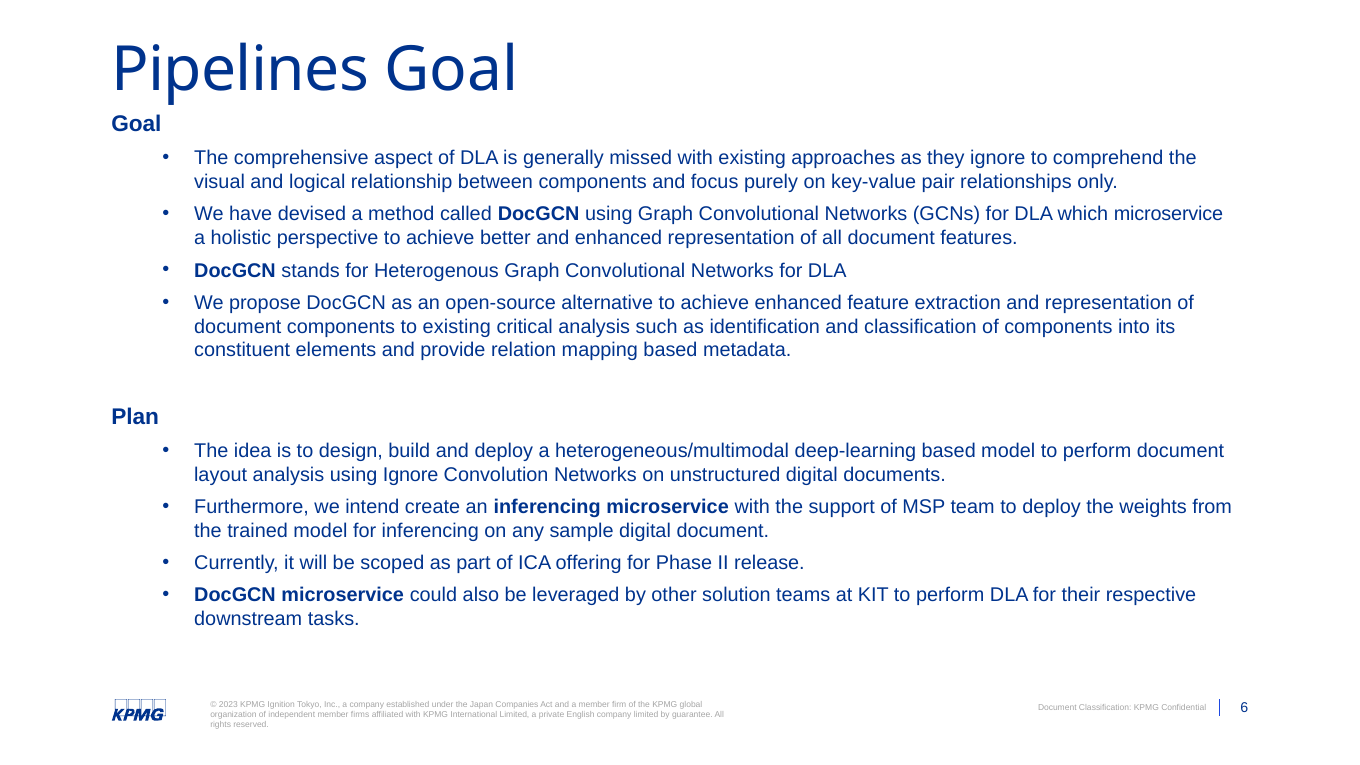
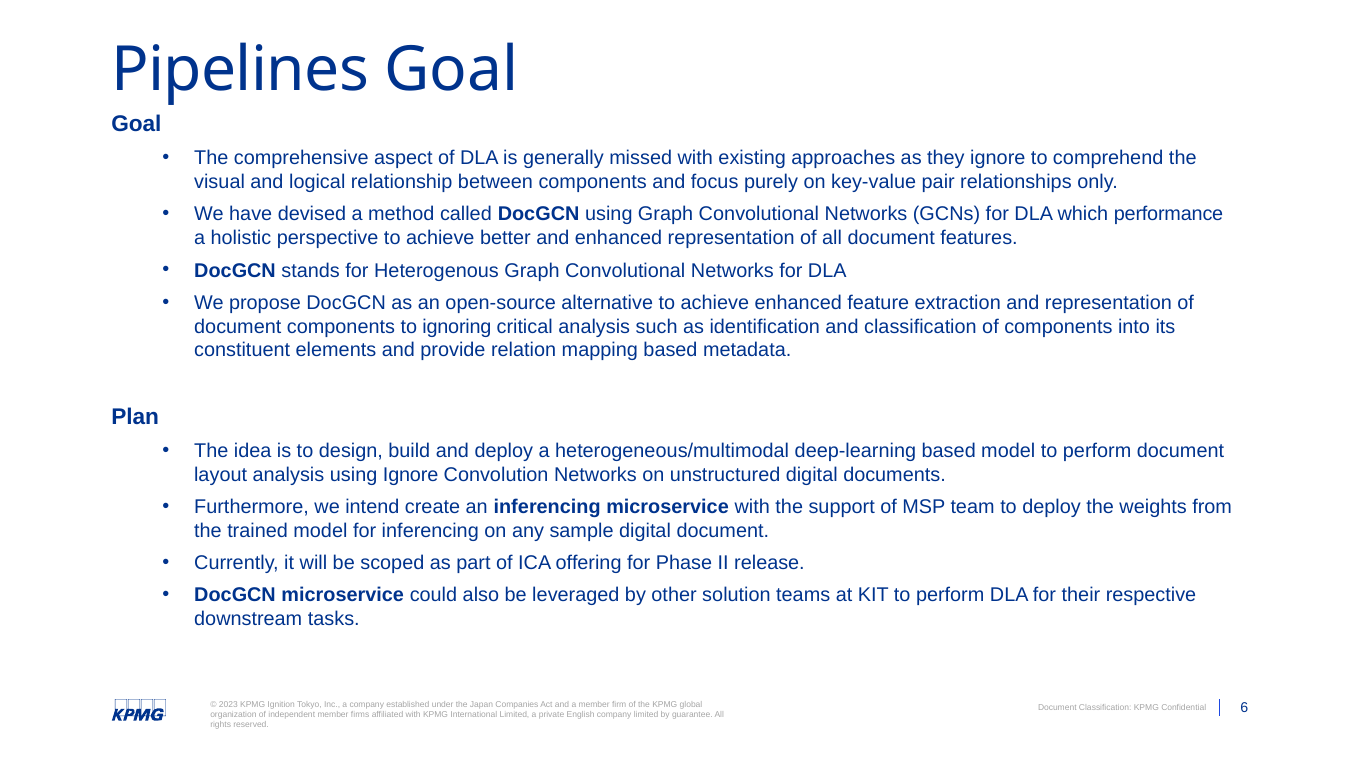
which microservice: microservice -> performance
to existing: existing -> ignoring
